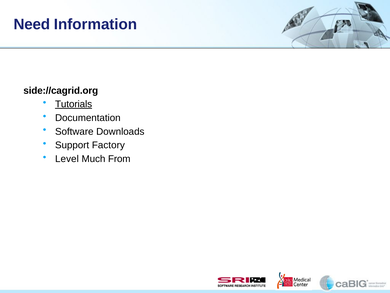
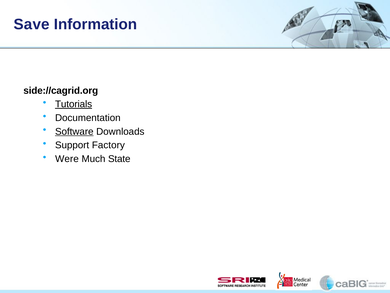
Need: Need -> Save
Software underline: none -> present
Level: Level -> Were
From: From -> State
